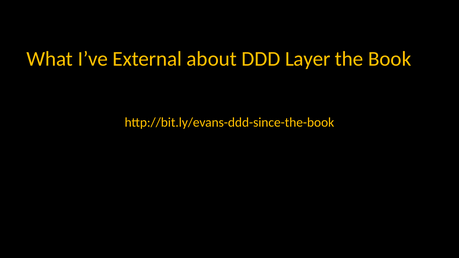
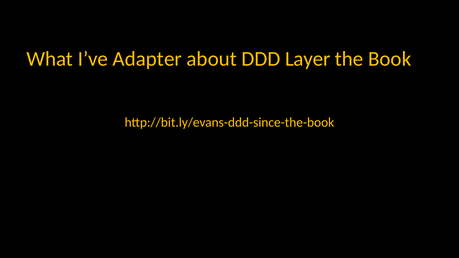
External: External -> Adapter
